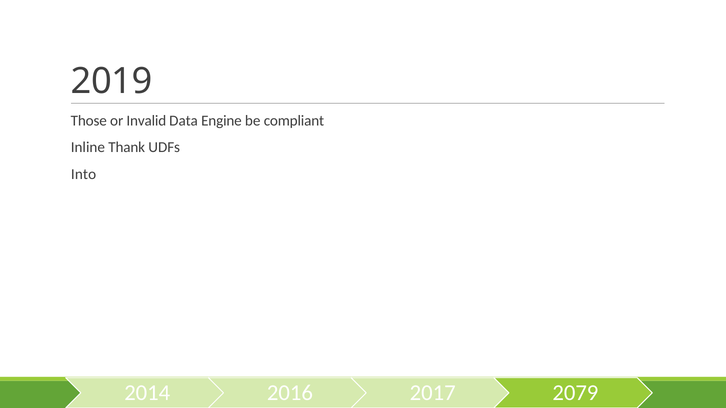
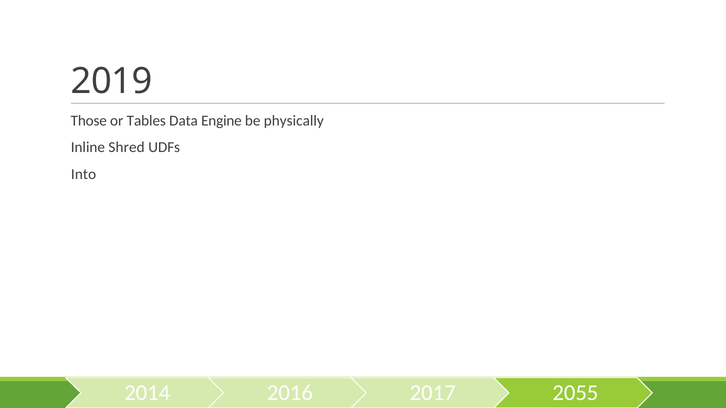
Invalid: Invalid -> Tables
compliant: compliant -> physically
Thank: Thank -> Shred
2079: 2079 -> 2055
